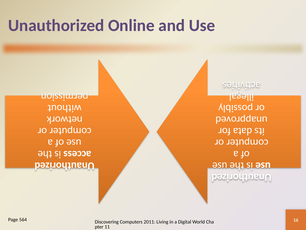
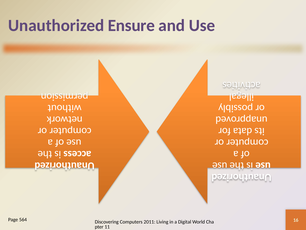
Online: Online -> Ensure
